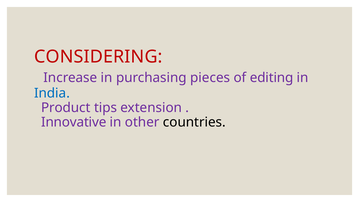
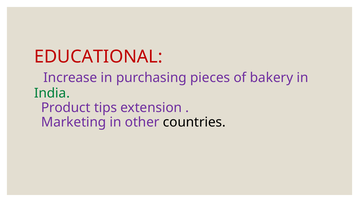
CONSIDERING: CONSIDERING -> EDUCATIONAL
editing: editing -> bakery
India colour: blue -> green
Innovative: Innovative -> Marketing
